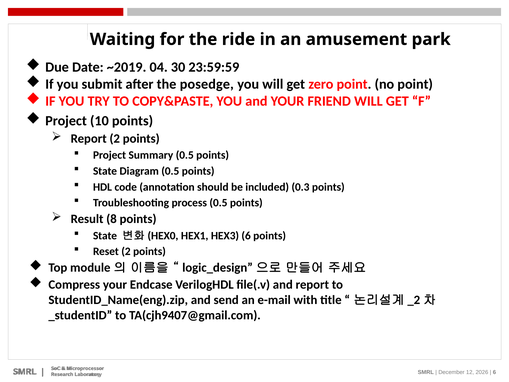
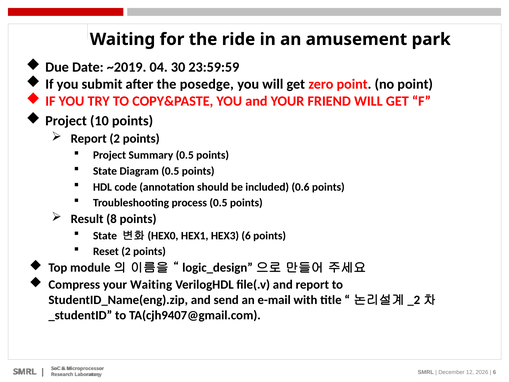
0.3: 0.3 -> 0.6
your Endcase: Endcase -> Waiting
